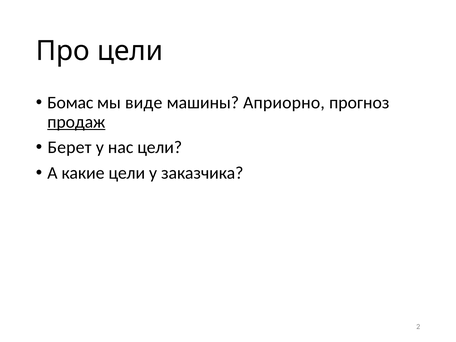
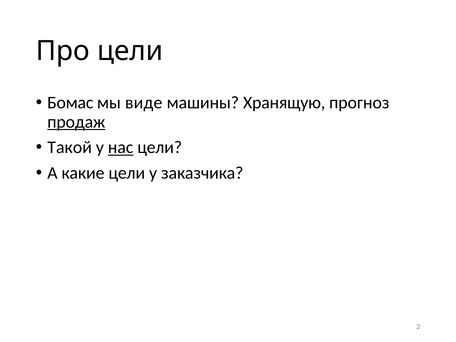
Априорно: Априорно -> Хранящую
Берет: Берет -> Такой
нас underline: none -> present
